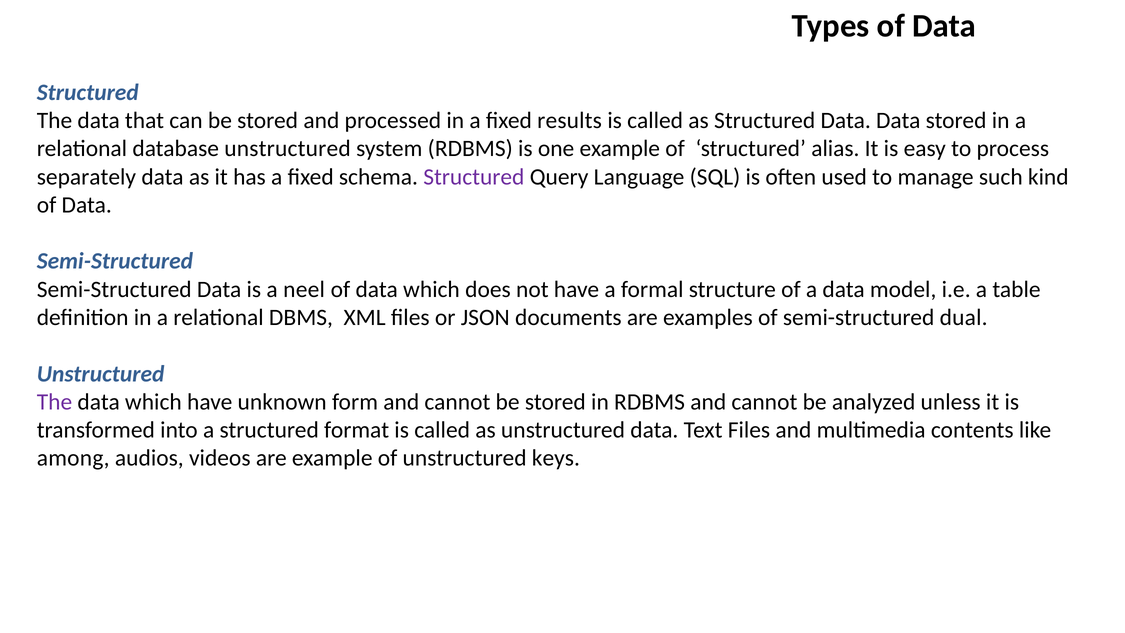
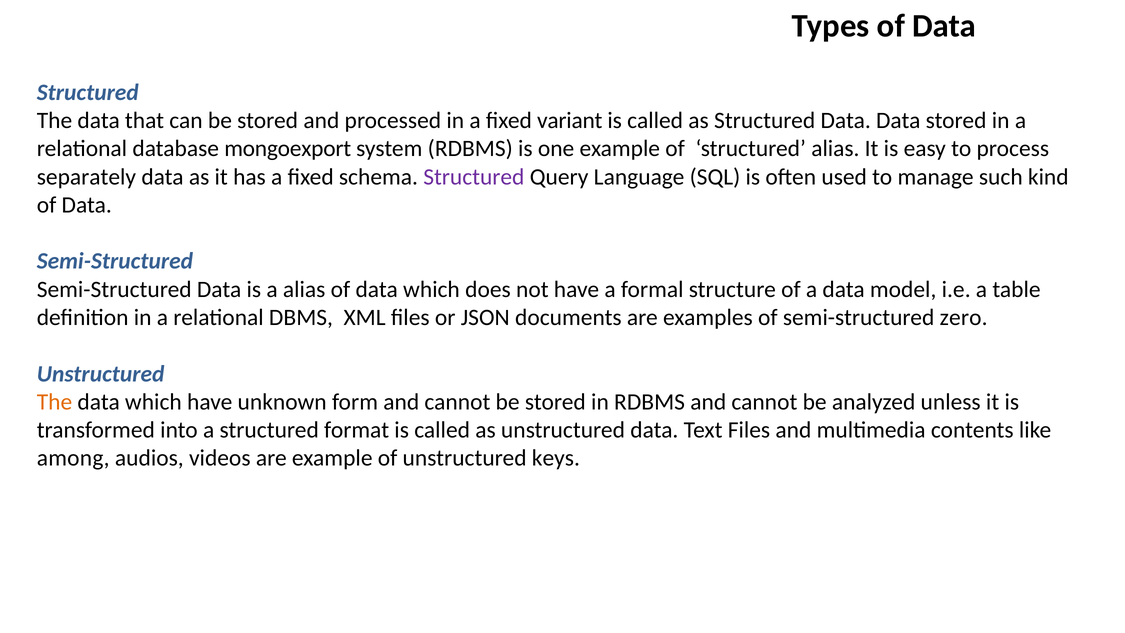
results: results -> variant
database unstructured: unstructured -> mongoexport
a neel: neel -> alias
dual: dual -> zero
The at (55, 402) colour: purple -> orange
